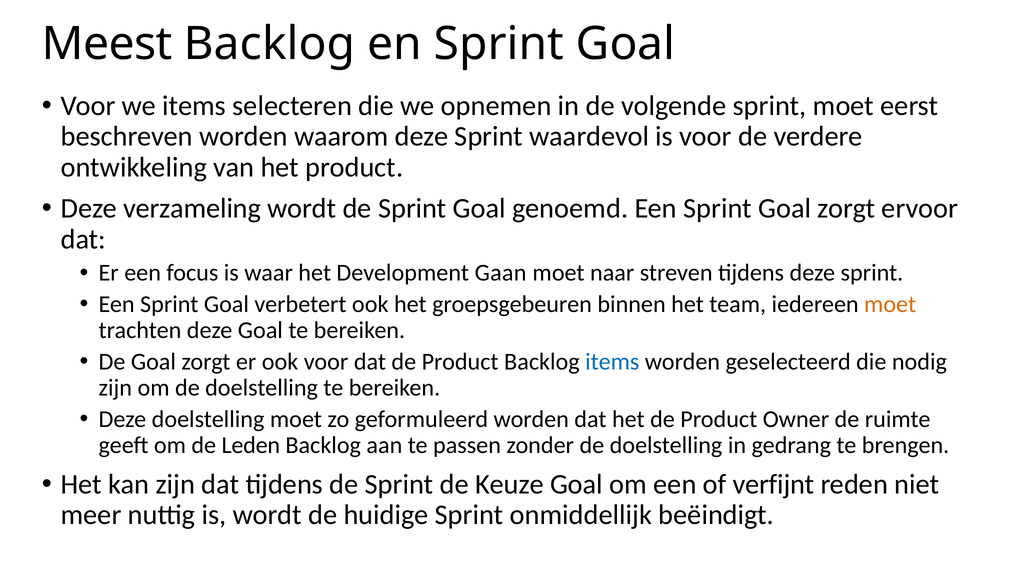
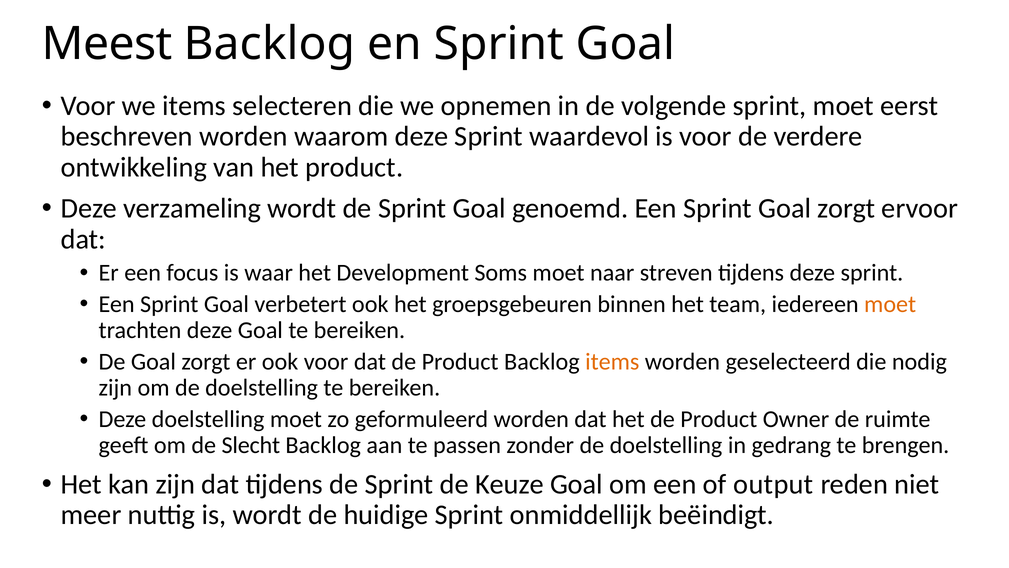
Gaan: Gaan -> Soms
items at (612, 361) colour: blue -> orange
Leden: Leden -> Slecht
verfijnt: verfijnt -> output
